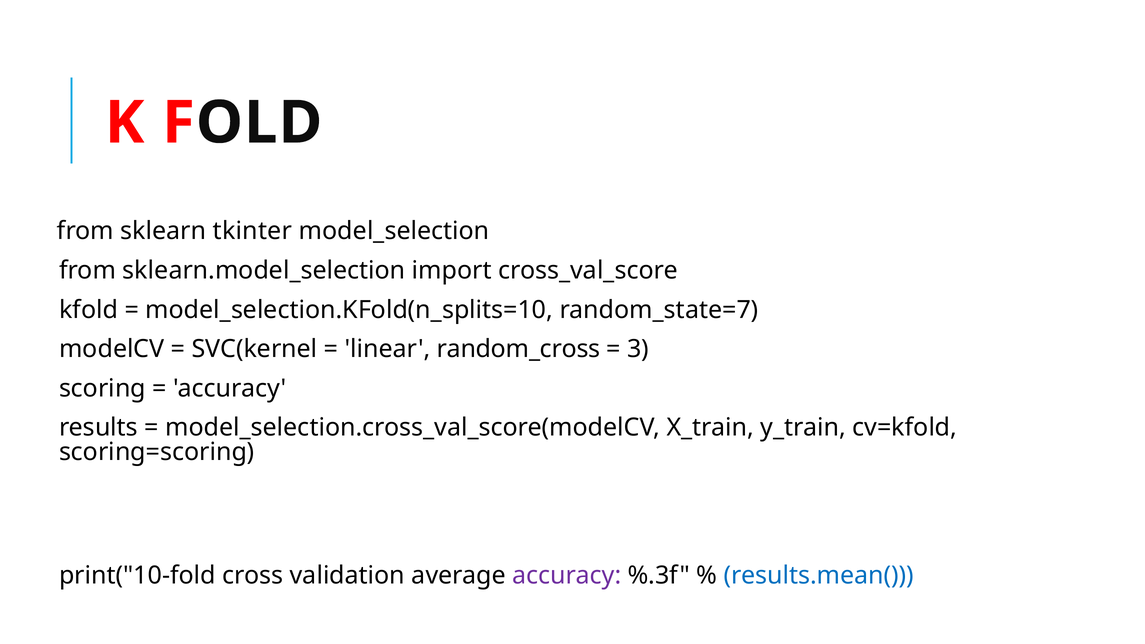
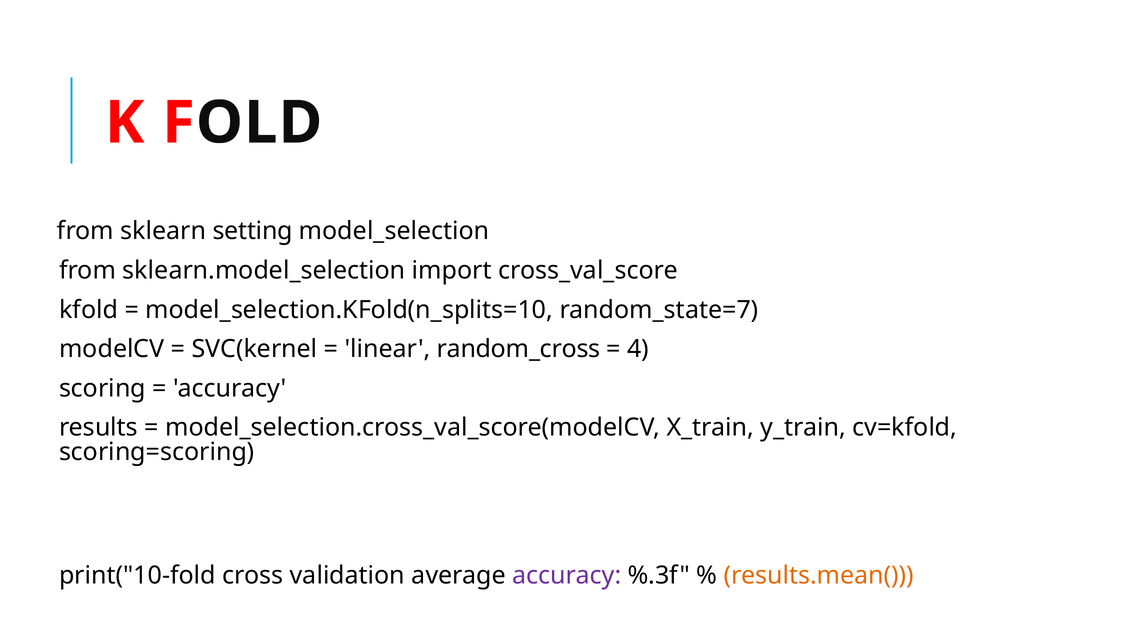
tkinter: tkinter -> setting
3: 3 -> 4
results.mean( colour: blue -> orange
